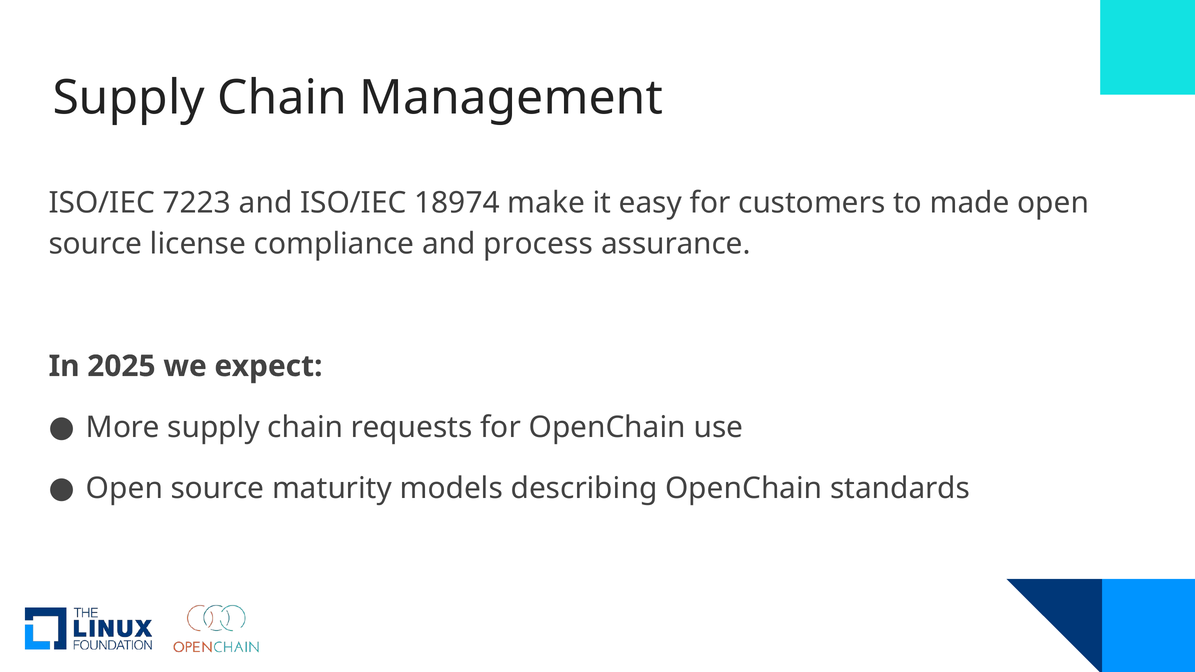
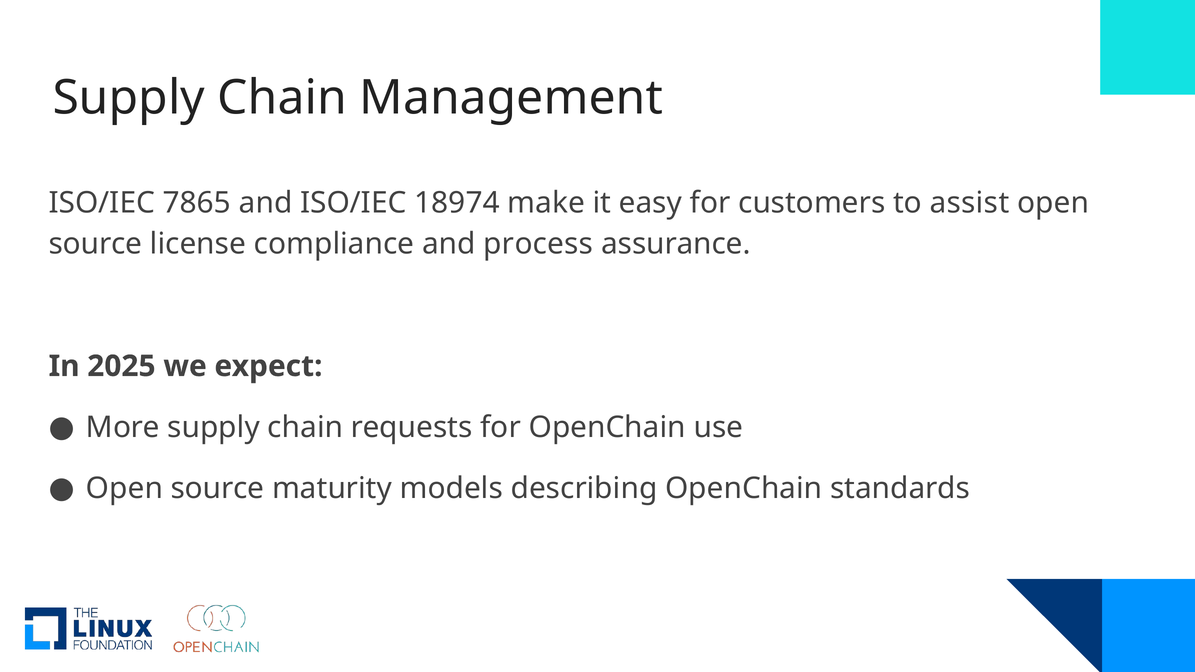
7223: 7223 -> 7865
made: made -> assist
